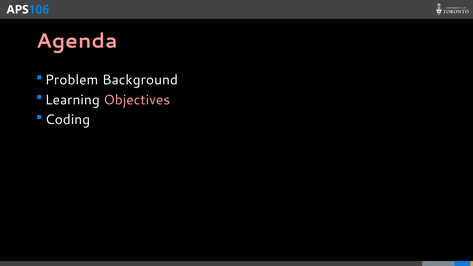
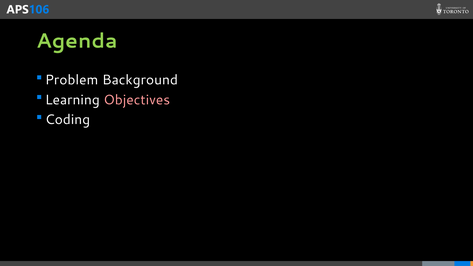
Agenda colour: pink -> light green
